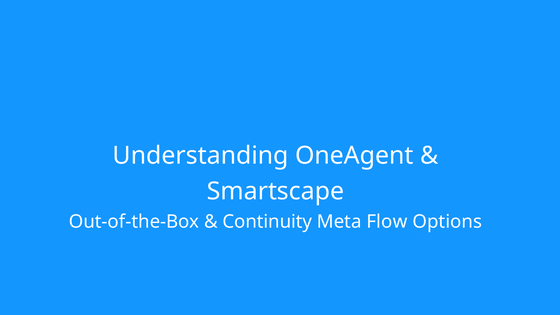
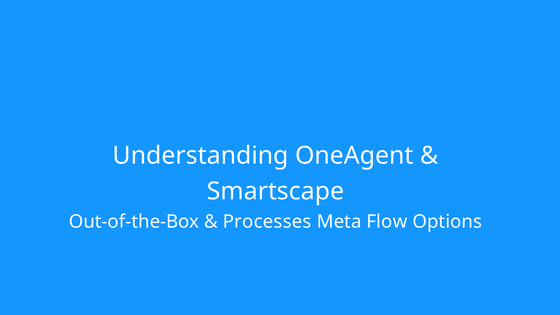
Continuity: Continuity -> Processes
